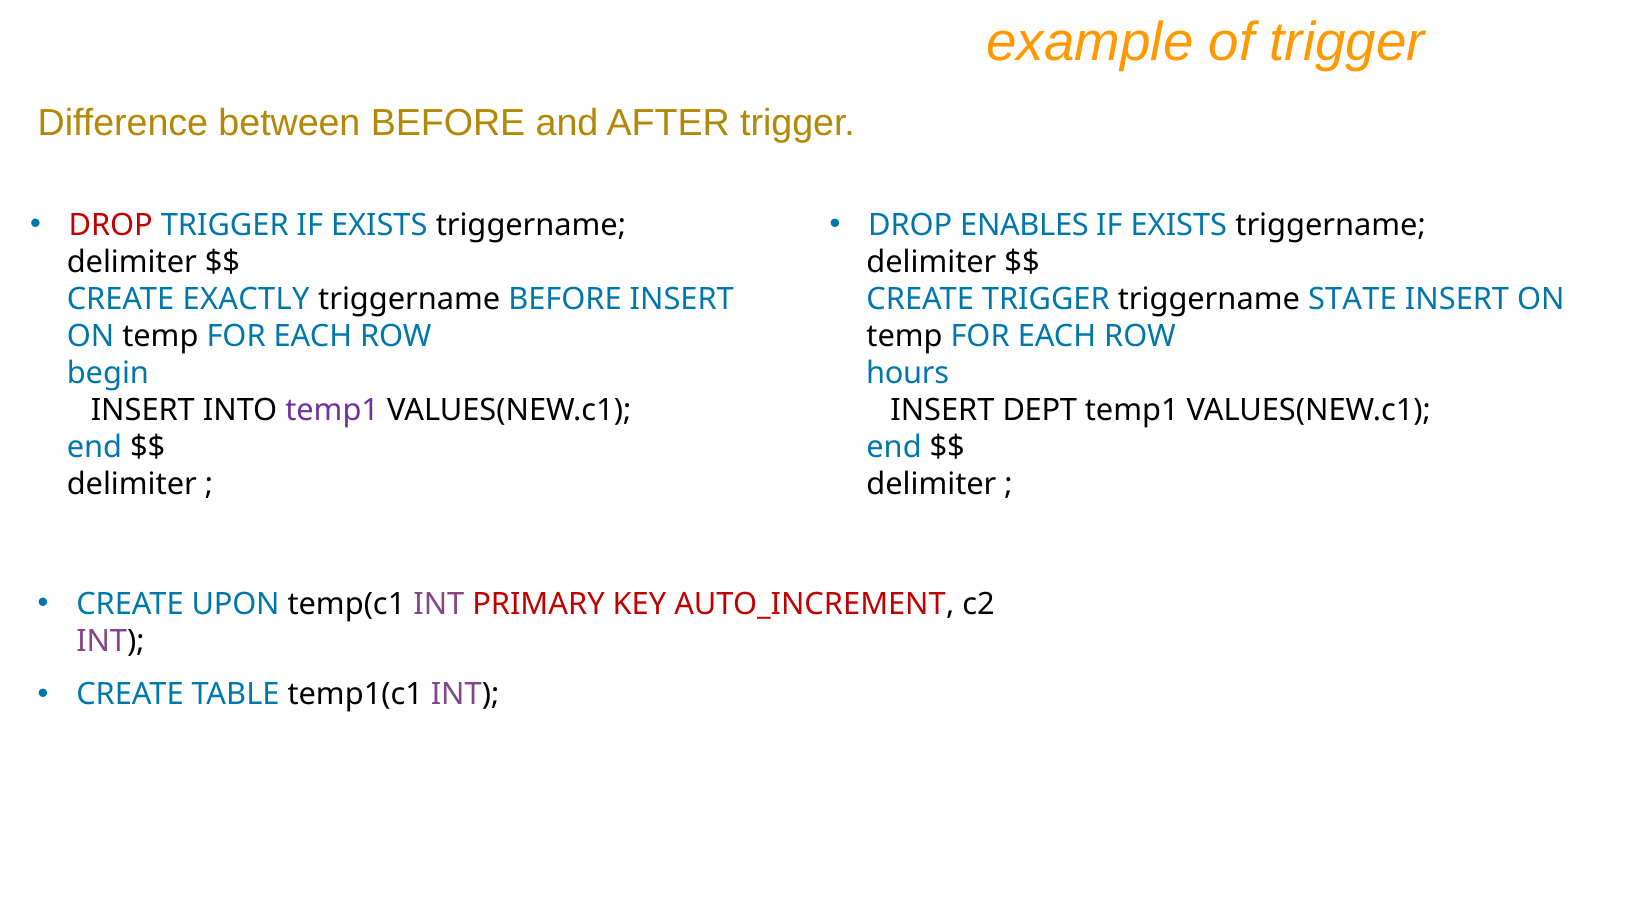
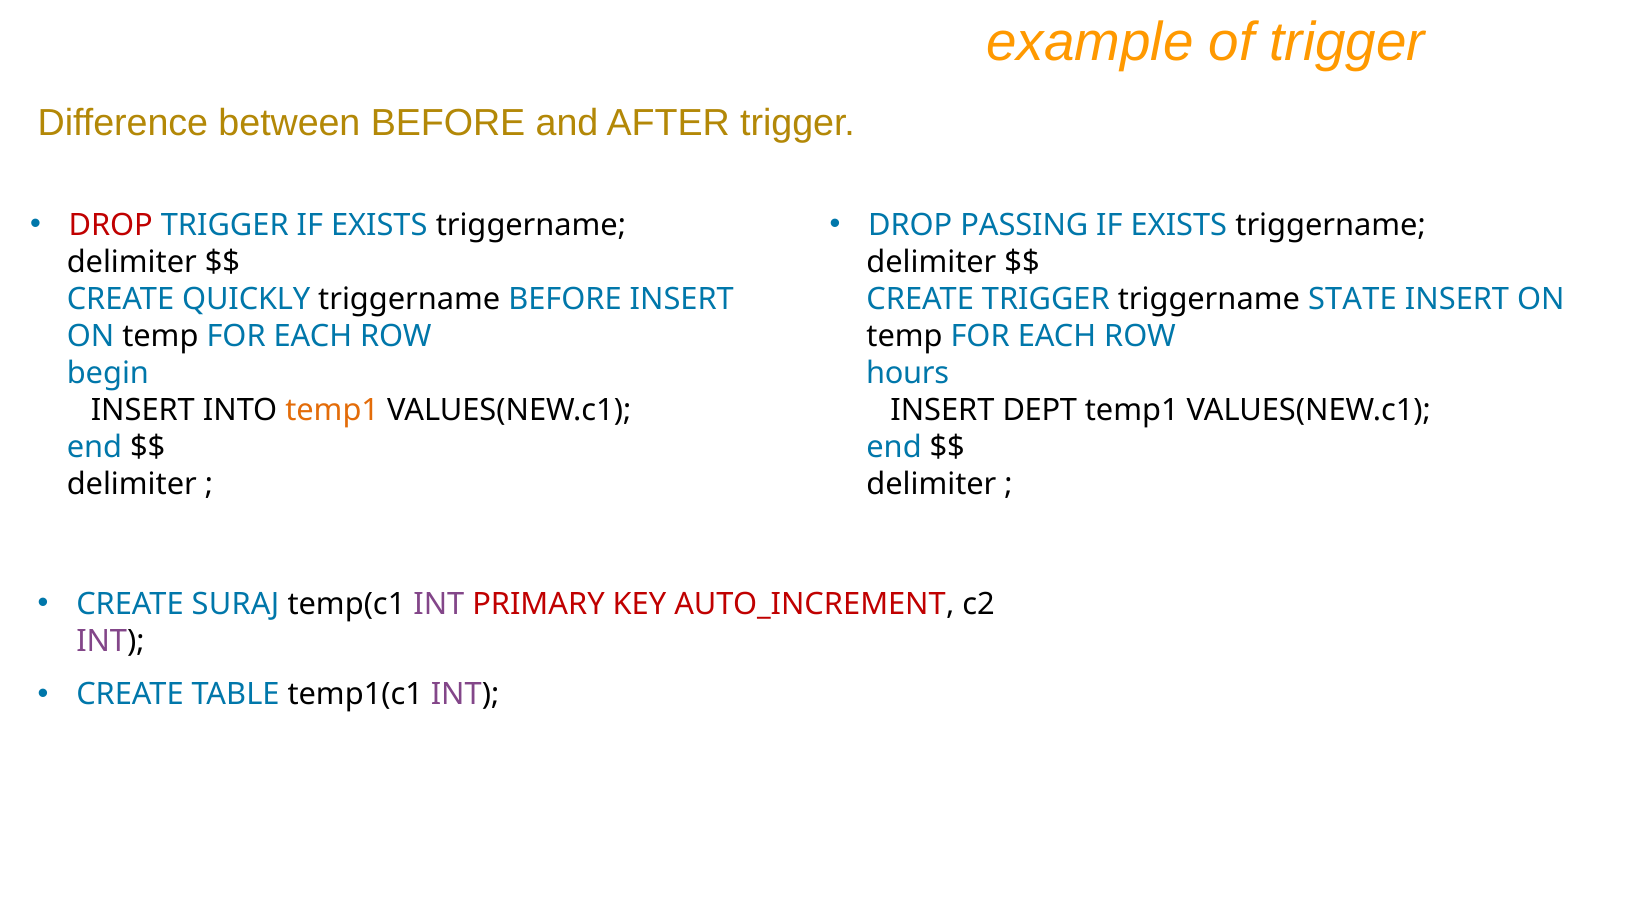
ENABLES: ENABLES -> PASSING
EXACTLY: EXACTLY -> QUICKLY
temp1 at (332, 410) colour: purple -> orange
UPON: UPON -> SURAJ
